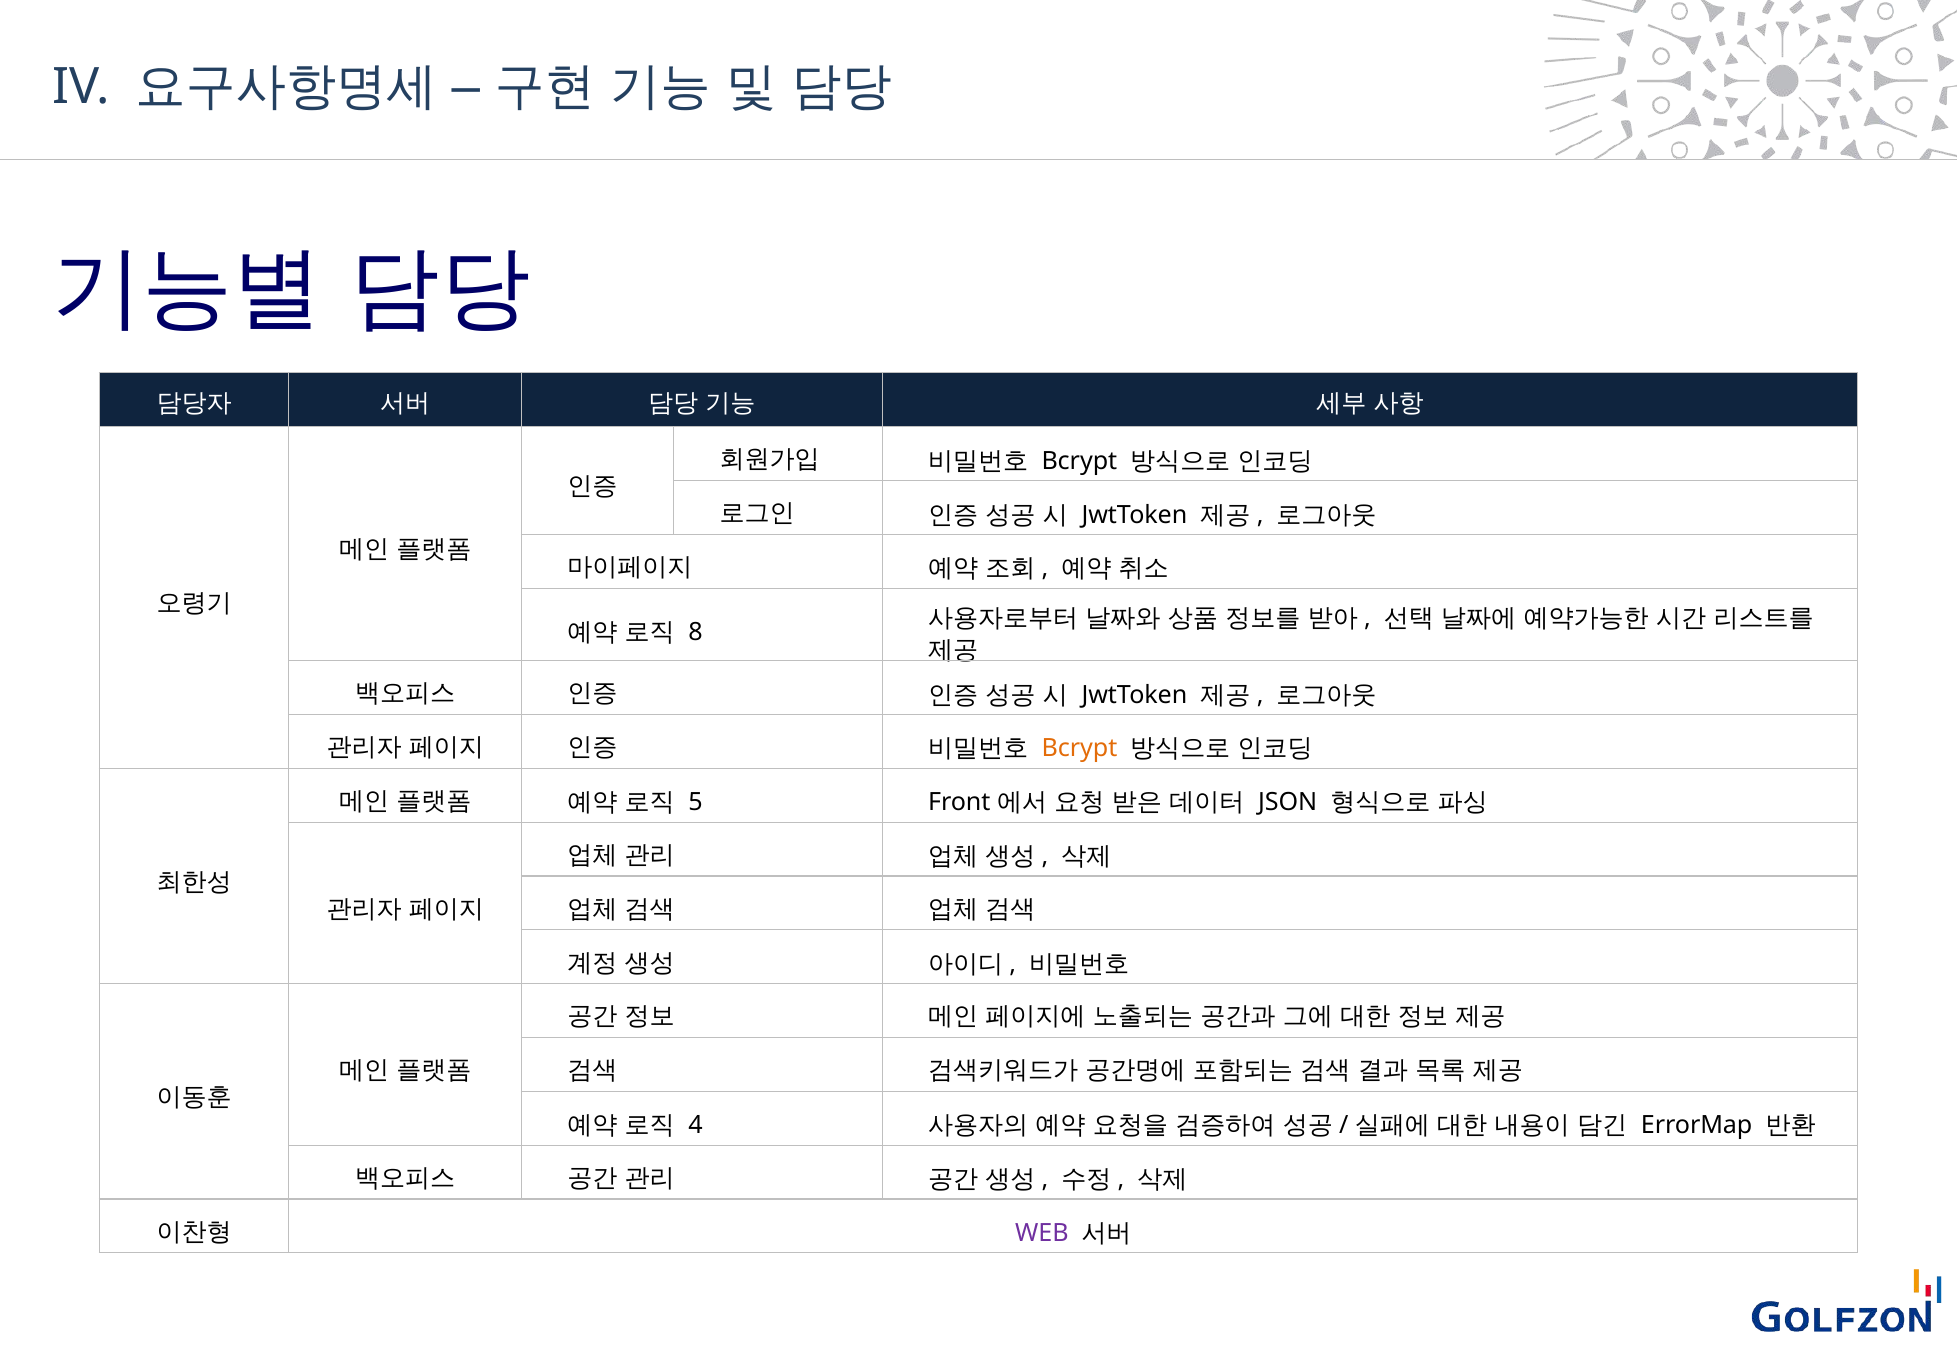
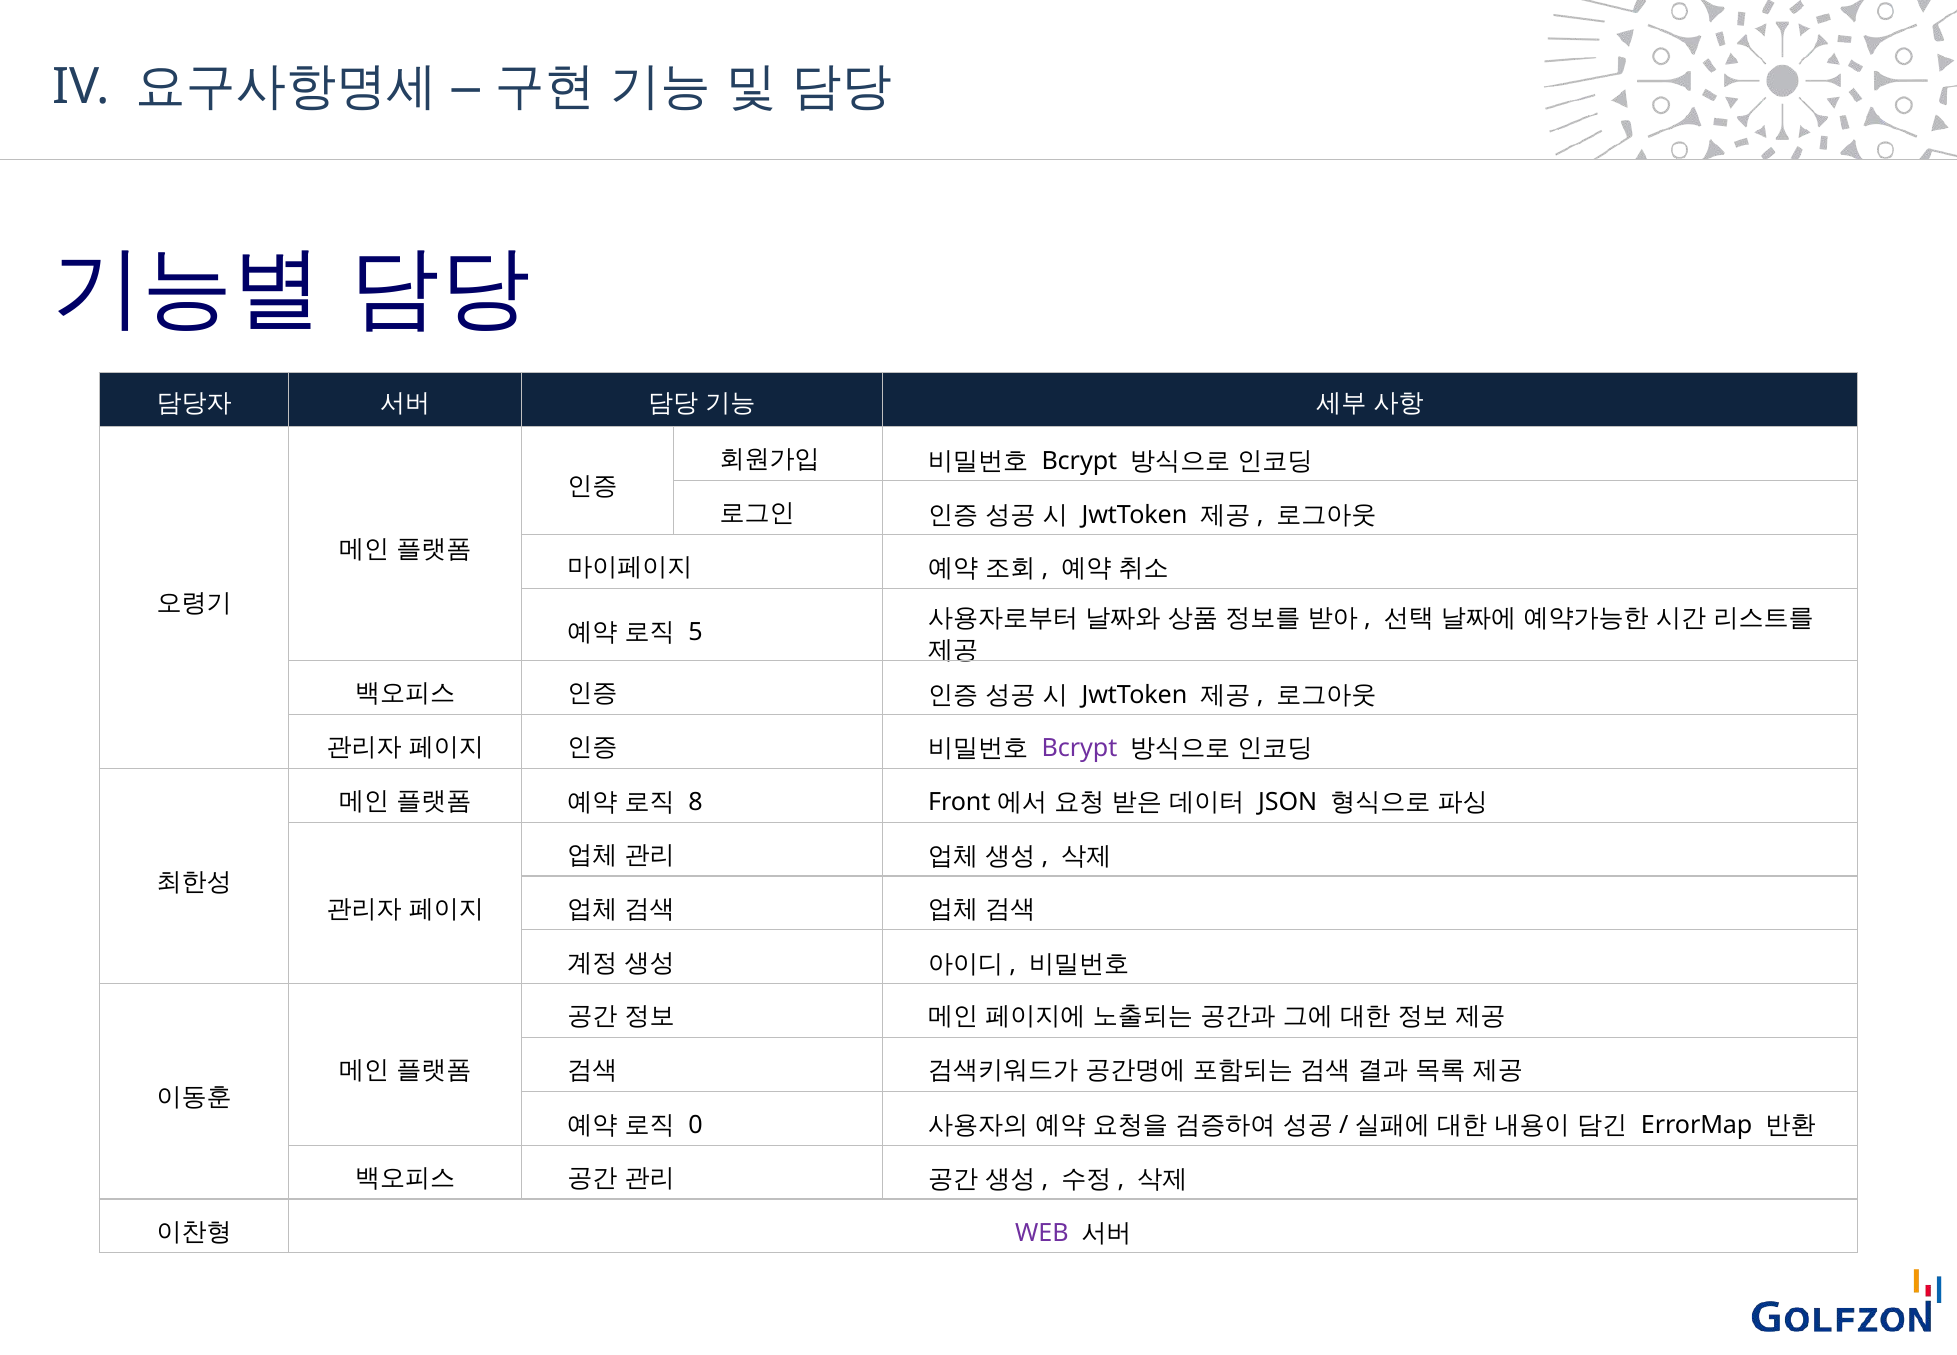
8: 8 -> 5
Bcrypt at (1079, 749) colour: orange -> purple
5: 5 -> 8
4: 4 -> 0
